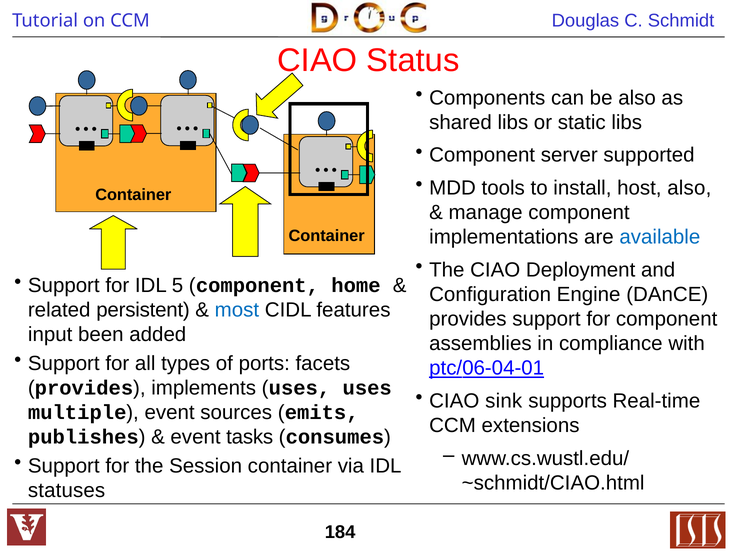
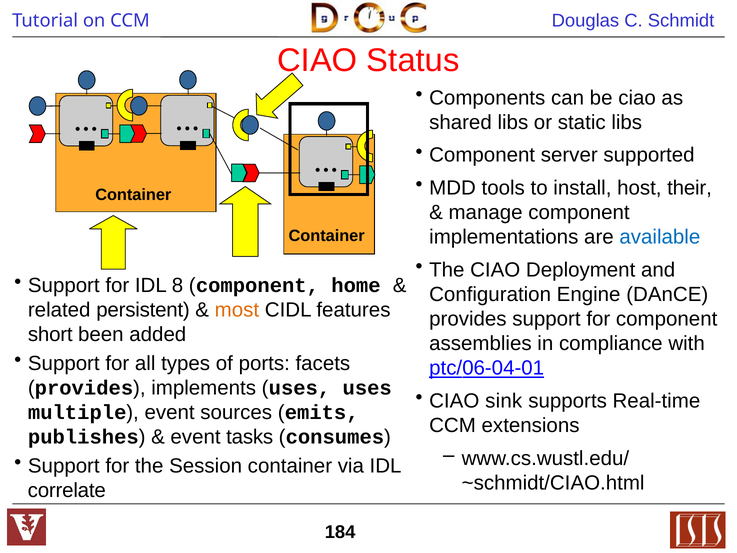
be also: also -> ciao
host also: also -> their
5: 5 -> 8
most colour: blue -> orange
input: input -> short
statuses: statuses -> correlate
